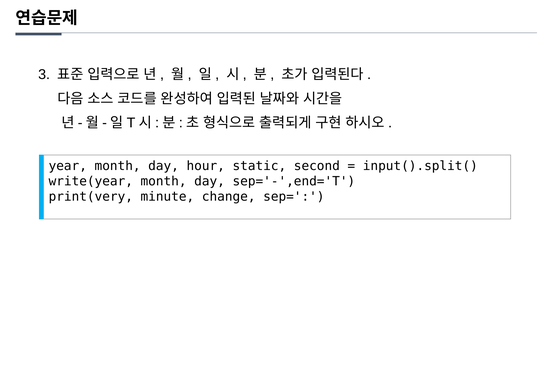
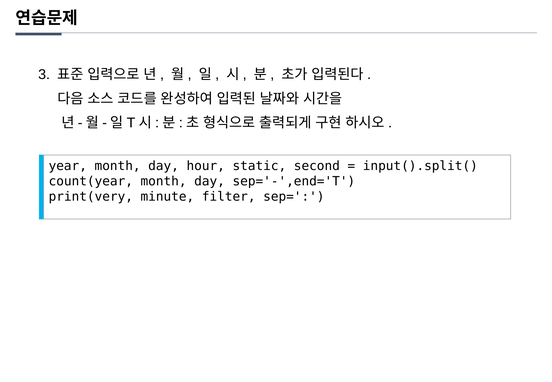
write(year: write(year -> count(year
change: change -> filter
